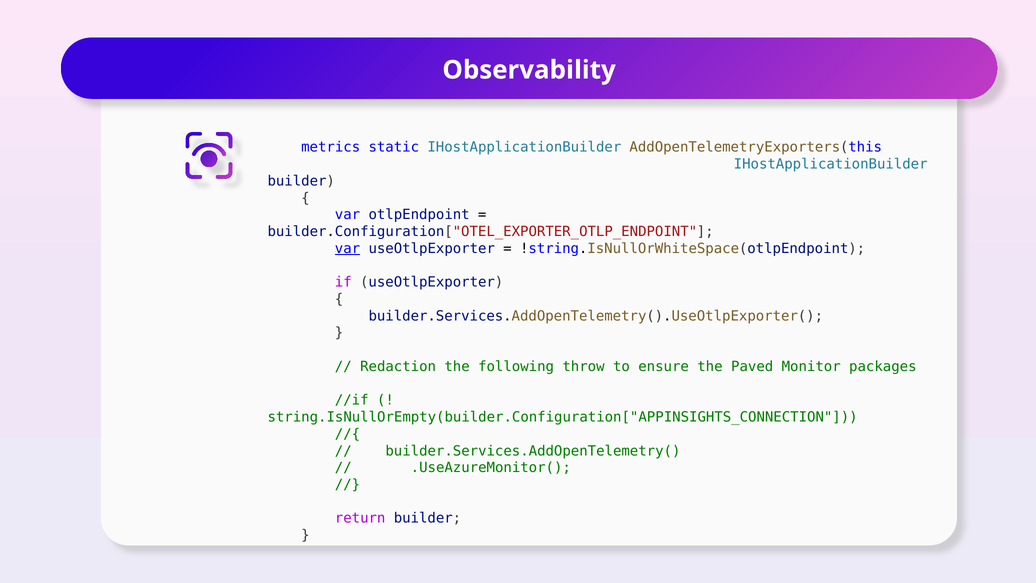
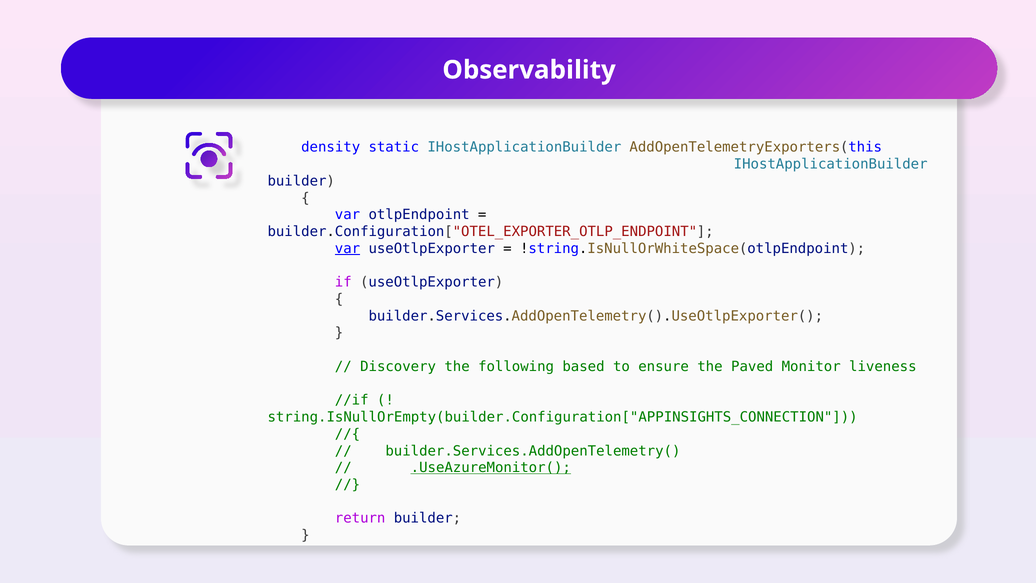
metrics: metrics -> density
Redaction: Redaction -> Discovery
throw: throw -> based
packages: packages -> liveness
.UseAzureMonitor( underline: none -> present
